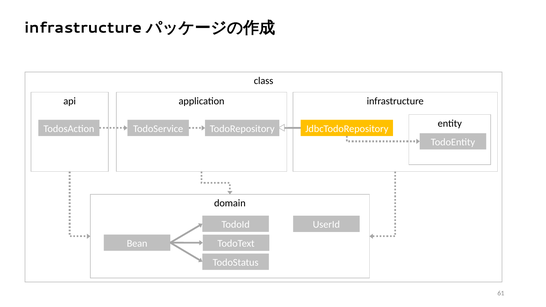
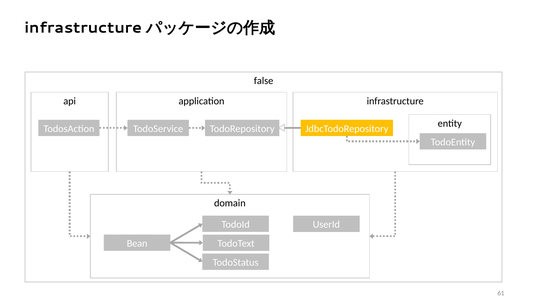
class: class -> false
